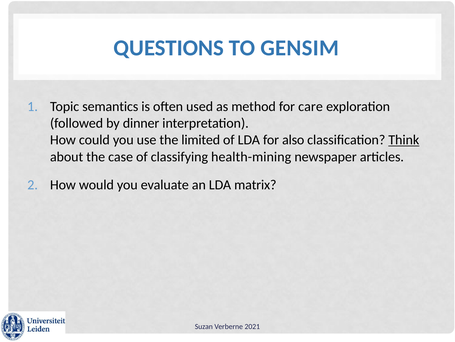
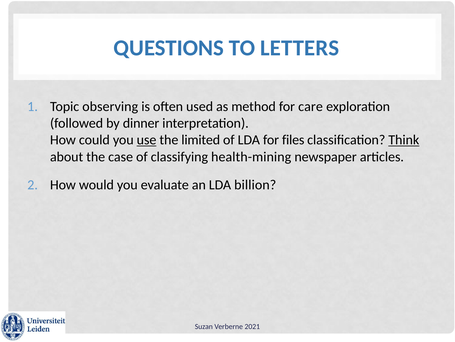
GENSIM: GENSIM -> LETTERS
semantics: semantics -> observing
use underline: none -> present
also: also -> files
matrix: matrix -> billion
